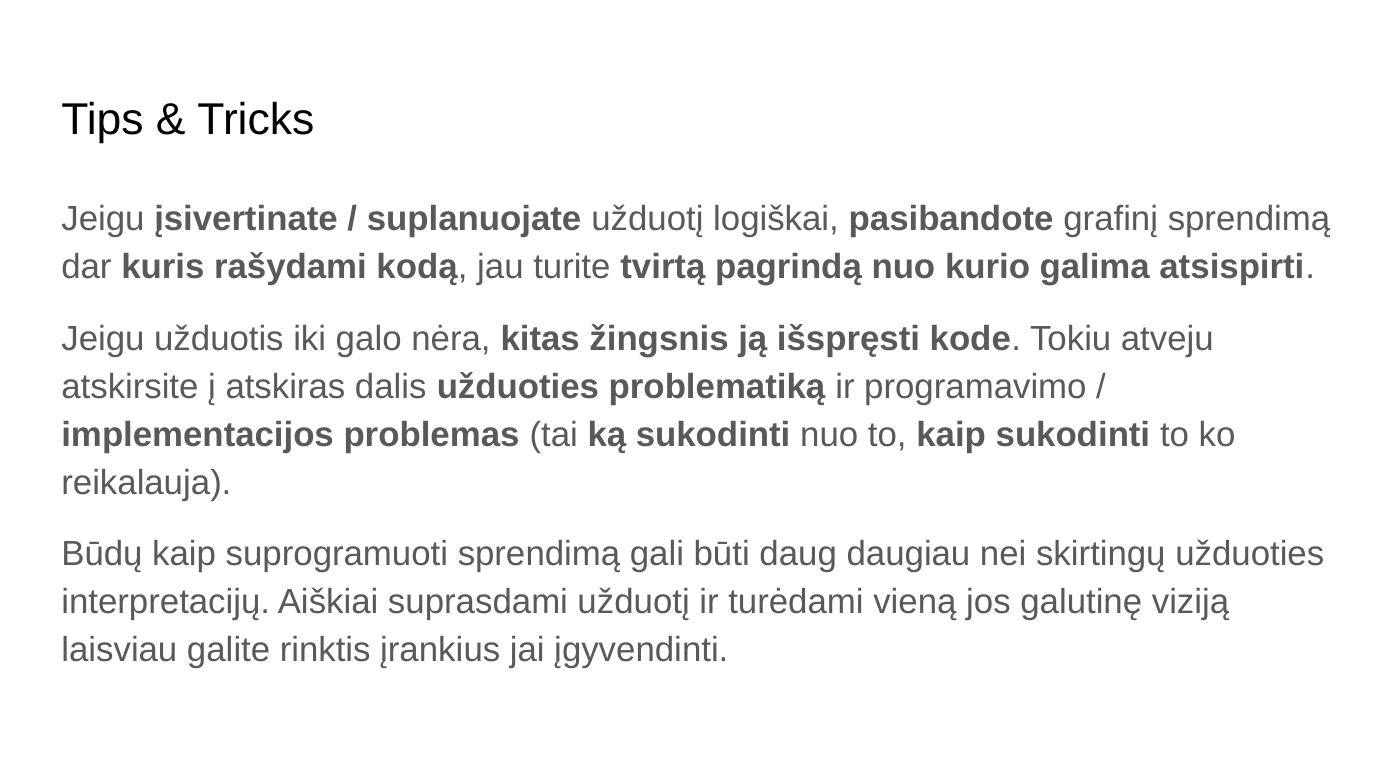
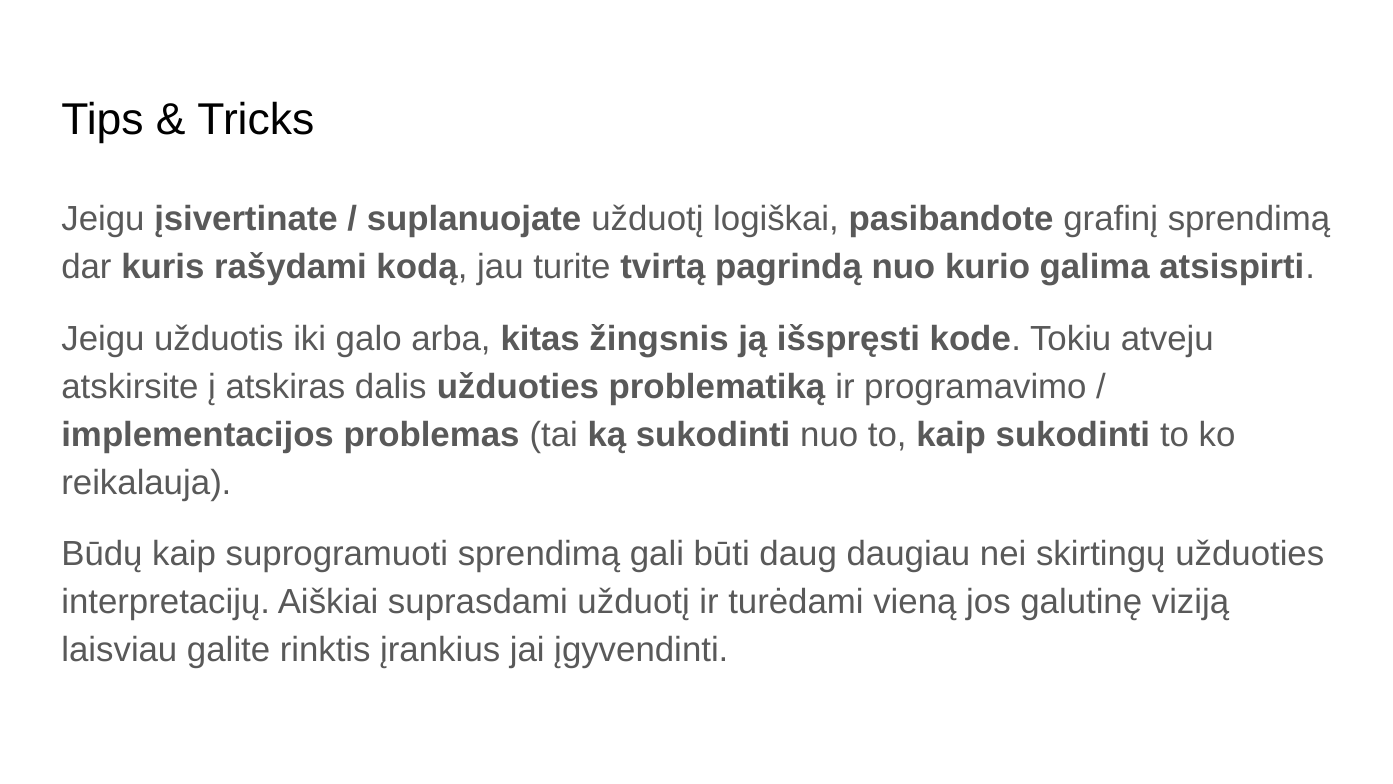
nėra: nėra -> arba
